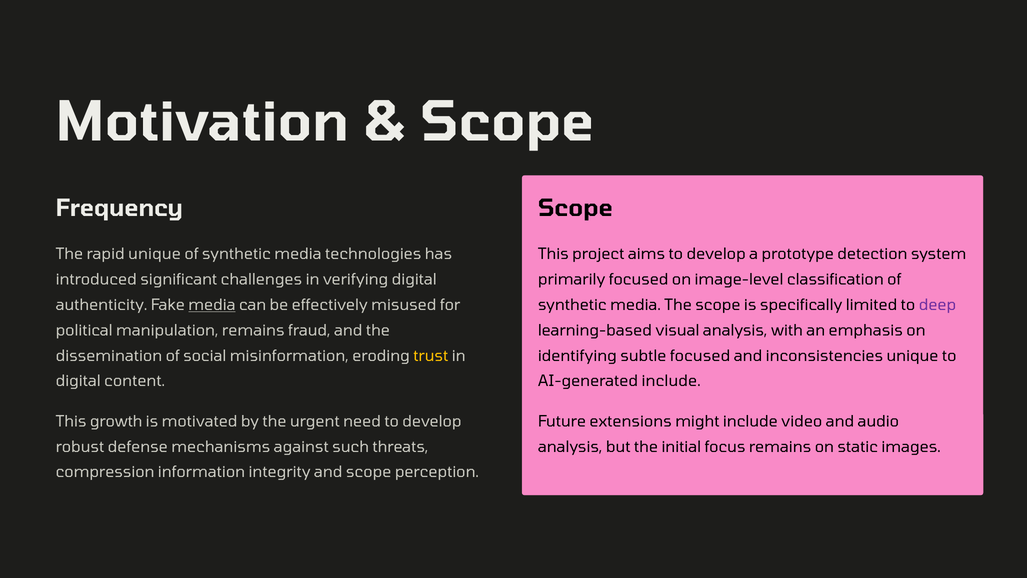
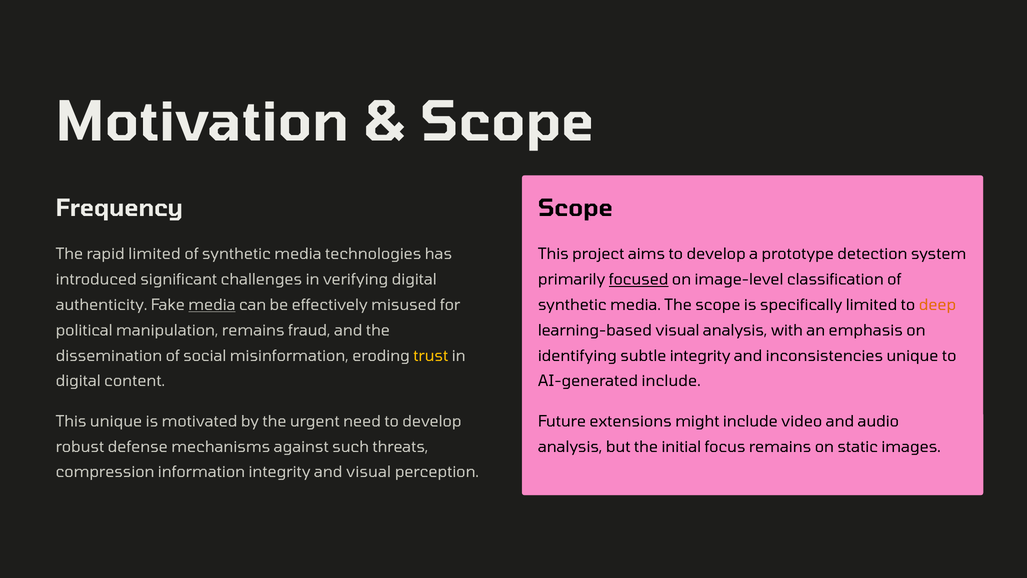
rapid unique: unique -> limited
focused at (639, 280) underline: none -> present
deep colour: purple -> orange
subtle focused: focused -> integrity
This growth: growth -> unique
and scope: scope -> visual
